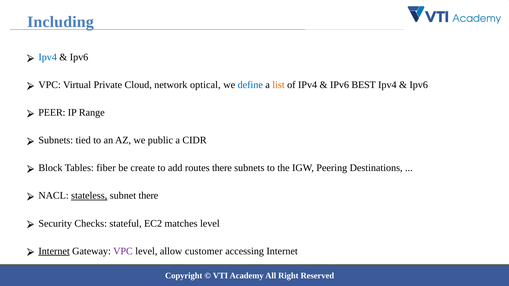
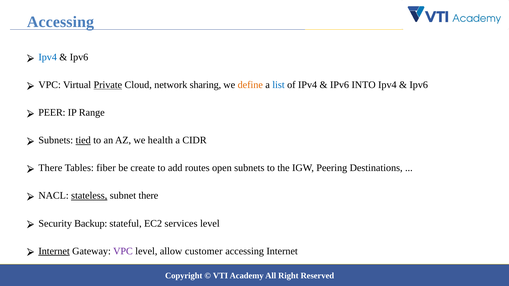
Including at (60, 22): Including -> Accessing
Private underline: none -> present
optical: optical -> sharing
define colour: blue -> orange
list colour: orange -> blue
BEST: BEST -> INTO
tied underline: none -> present
public: public -> health
Block at (50, 168): Block -> There
routes there: there -> open
Checks: Checks -> Backup
matches: matches -> services
